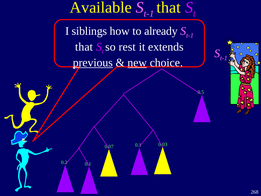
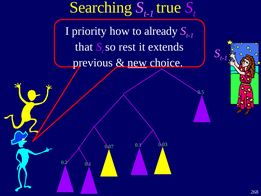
Available: Available -> Searching
that at (169, 7): that -> true
siblings: siblings -> priority
previous underline: present -> none
